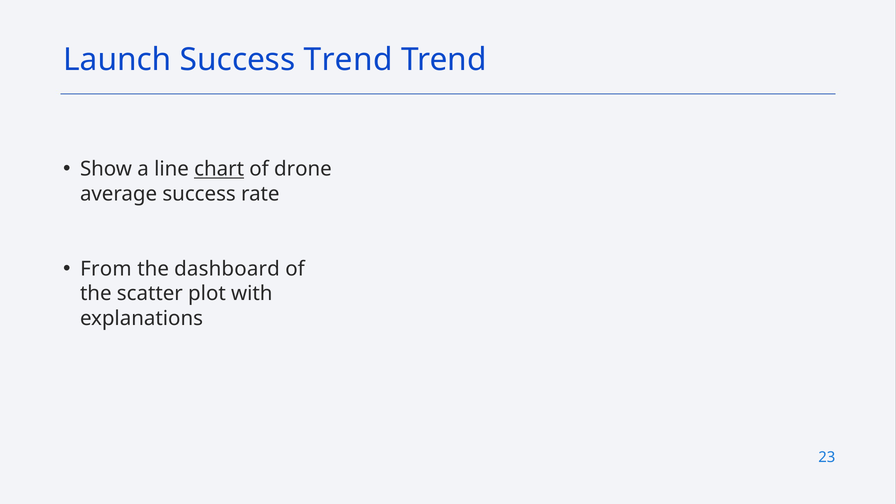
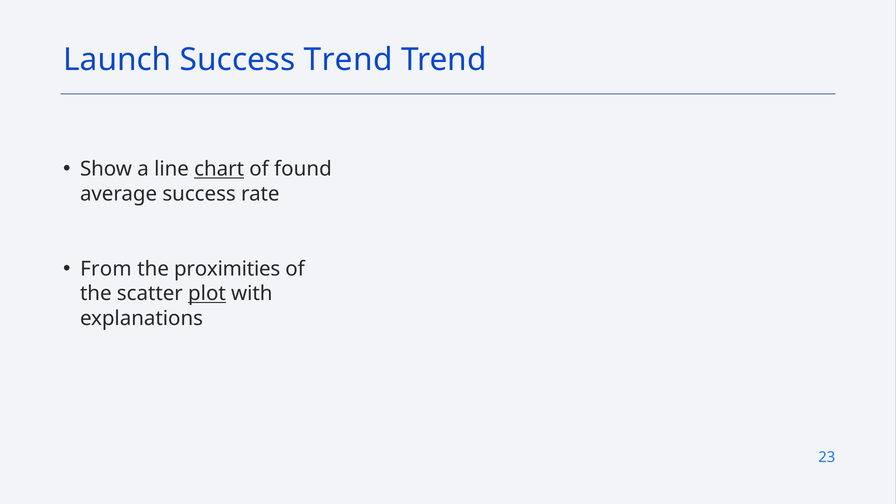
drone: drone -> found
dashboard: dashboard -> proximities
plot underline: none -> present
